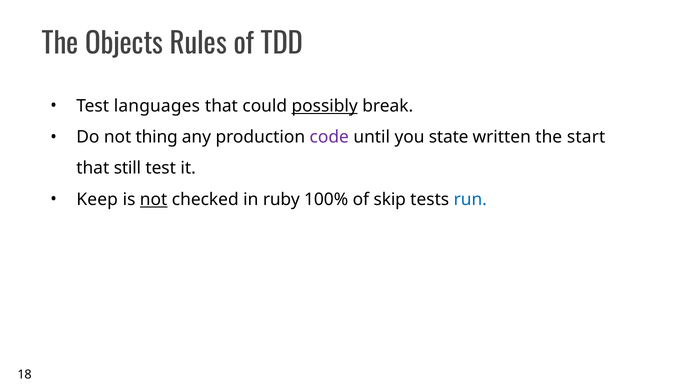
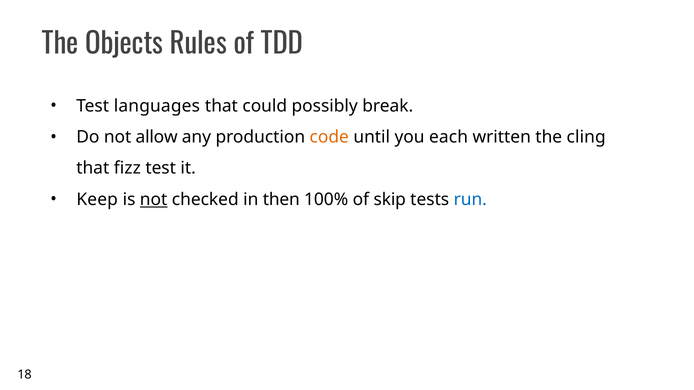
possibly underline: present -> none
thing: thing -> allow
code colour: purple -> orange
state: state -> each
start: start -> cling
still: still -> fizz
ruby: ruby -> then
